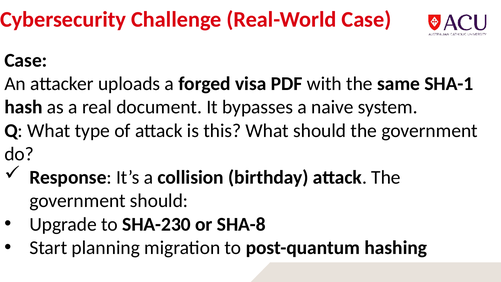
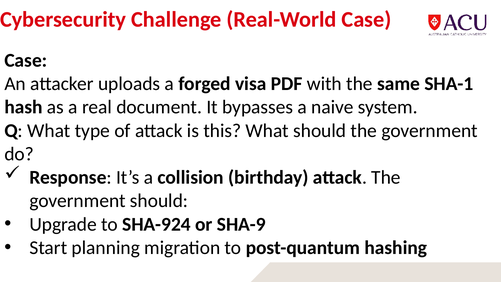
SHA-230: SHA-230 -> SHA-924
SHA-8: SHA-8 -> SHA-9
